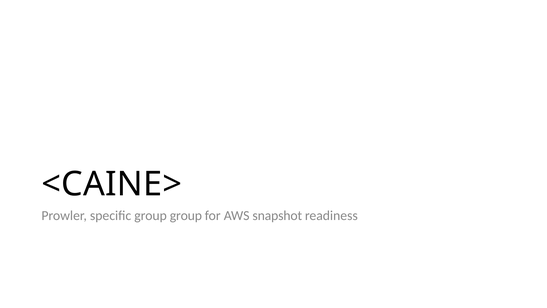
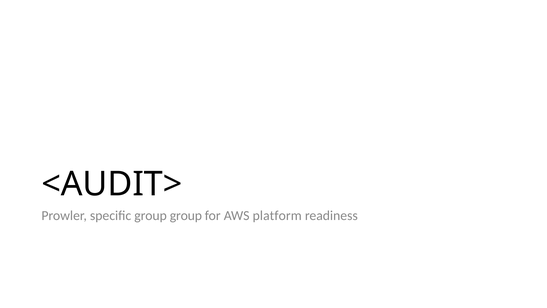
<CAINE>: <CAINE> -> <AUDIT>
snapshot: snapshot -> platform
